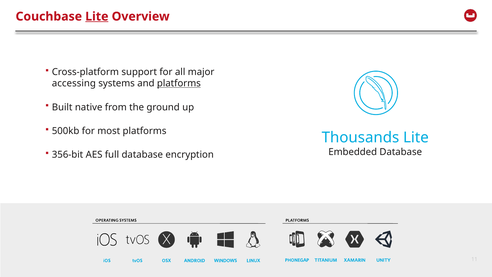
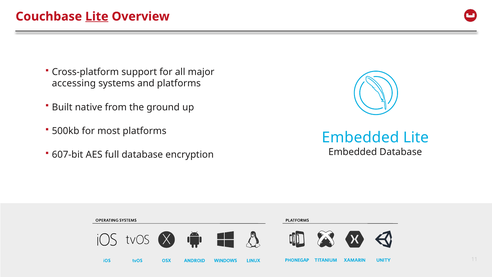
platforms at (179, 83) underline: present -> none
Thousands at (360, 137): Thousands -> Embedded
356-bit: 356-bit -> 607-bit
